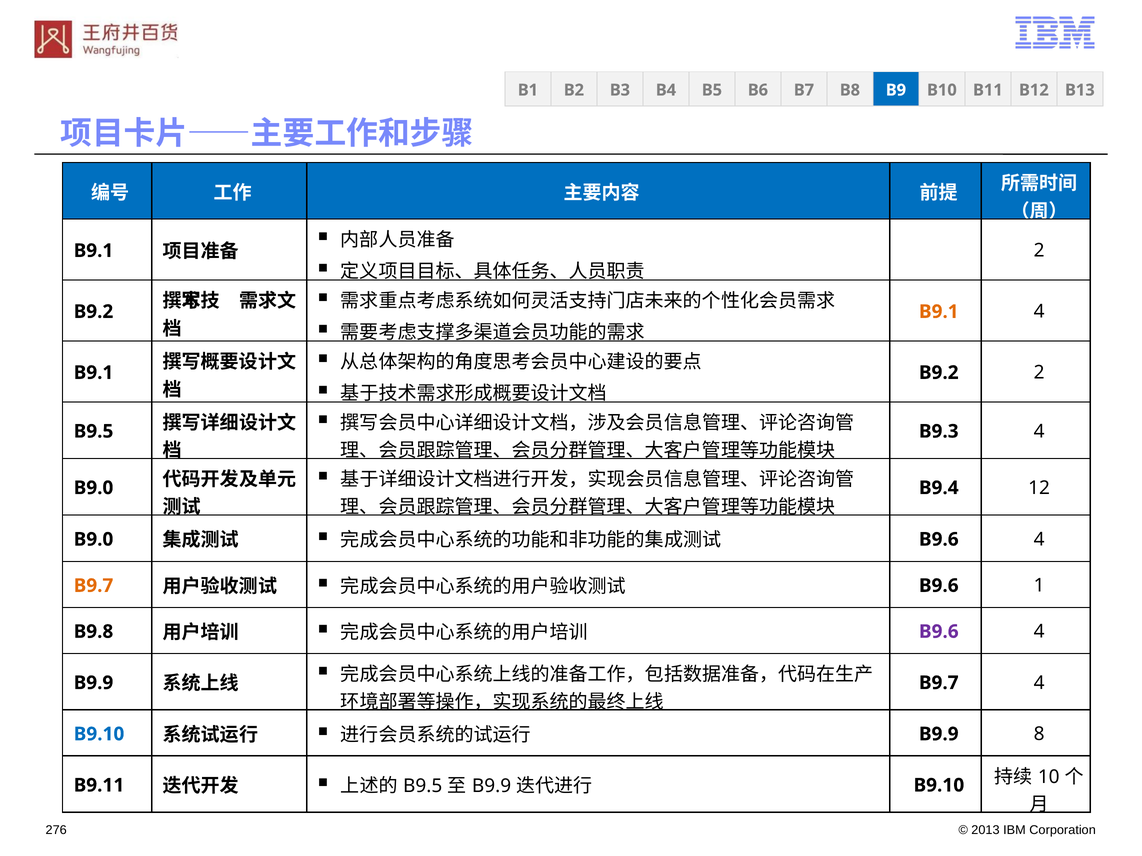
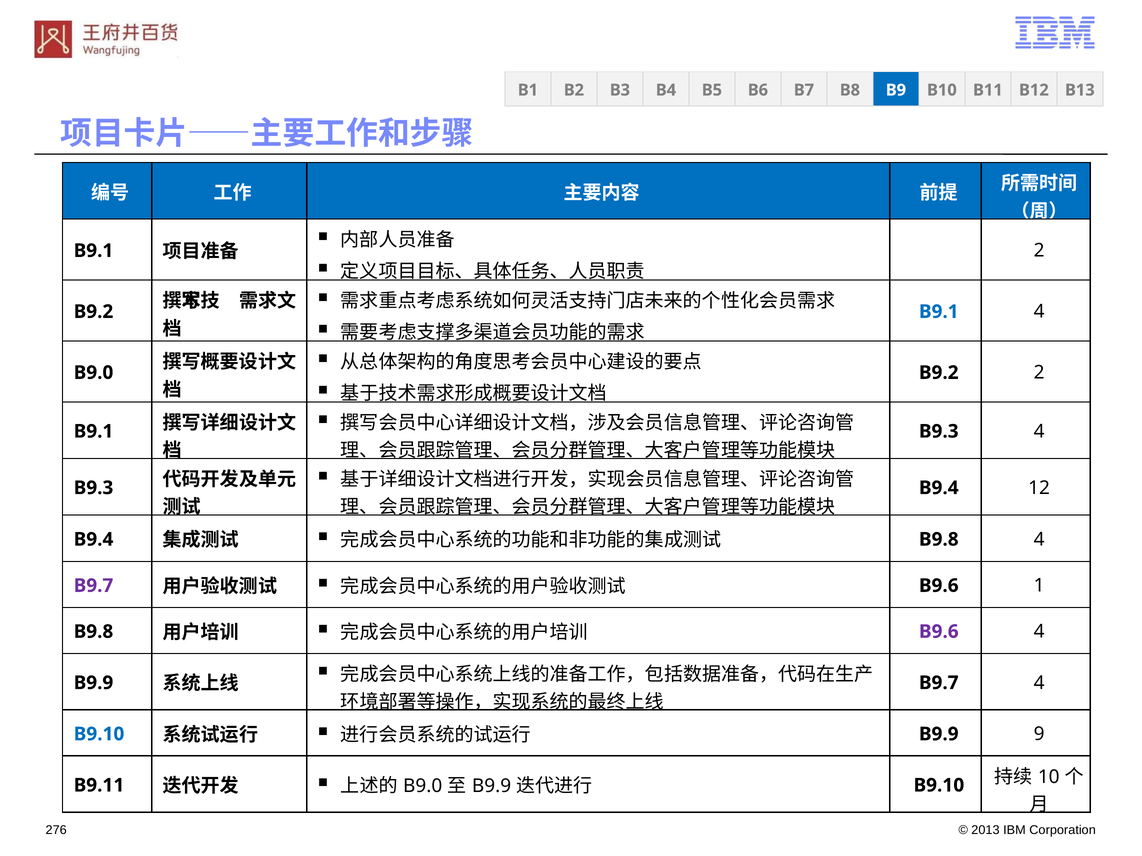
B9.1 at (939, 312) colour: orange -> blue
B9.1 at (94, 373): B9.1 -> B9.0
B9.5 at (94, 432): B9.5 -> B9.1
B9.0 at (94, 488): B9.0 -> B9.3
B9.0 at (94, 540): B9.0 -> B9.4
B9.6 at (939, 540): B9.6 -> B9.8
B9.7 at (94, 586) colour: orange -> purple
8: 8 -> 9
B9.5 at (423, 787): B9.5 -> B9.0
